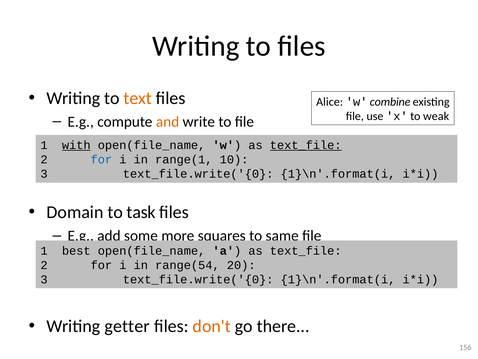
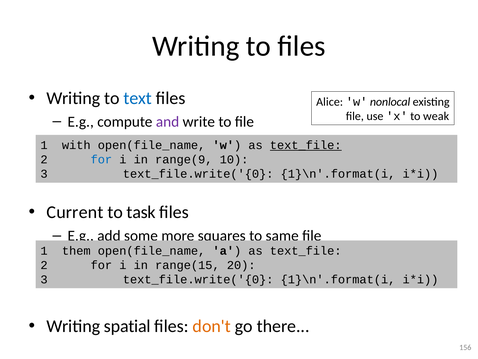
text colour: orange -> blue
combine: combine -> nonlocal
and colour: orange -> purple
with underline: present -> none
range(1: range(1 -> range(9
Domain: Domain -> Current
best: best -> them
range(54: range(54 -> range(15
getter: getter -> spatial
